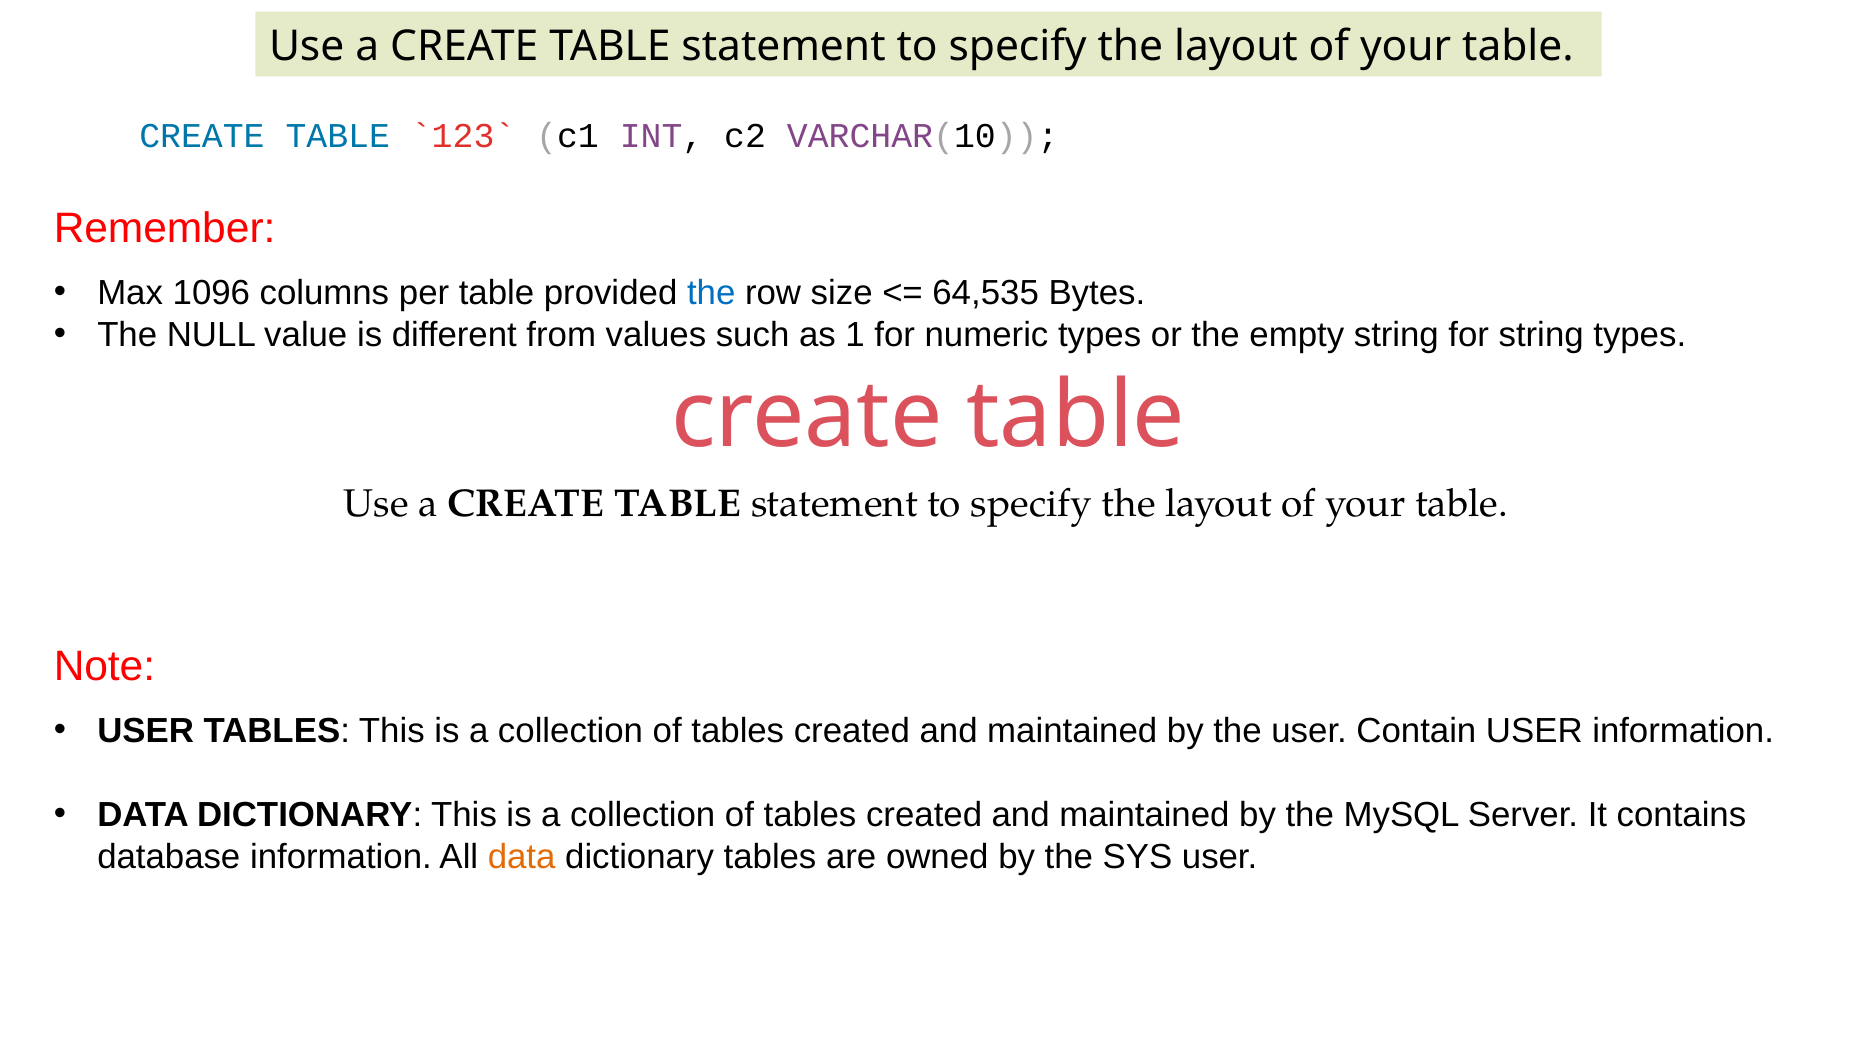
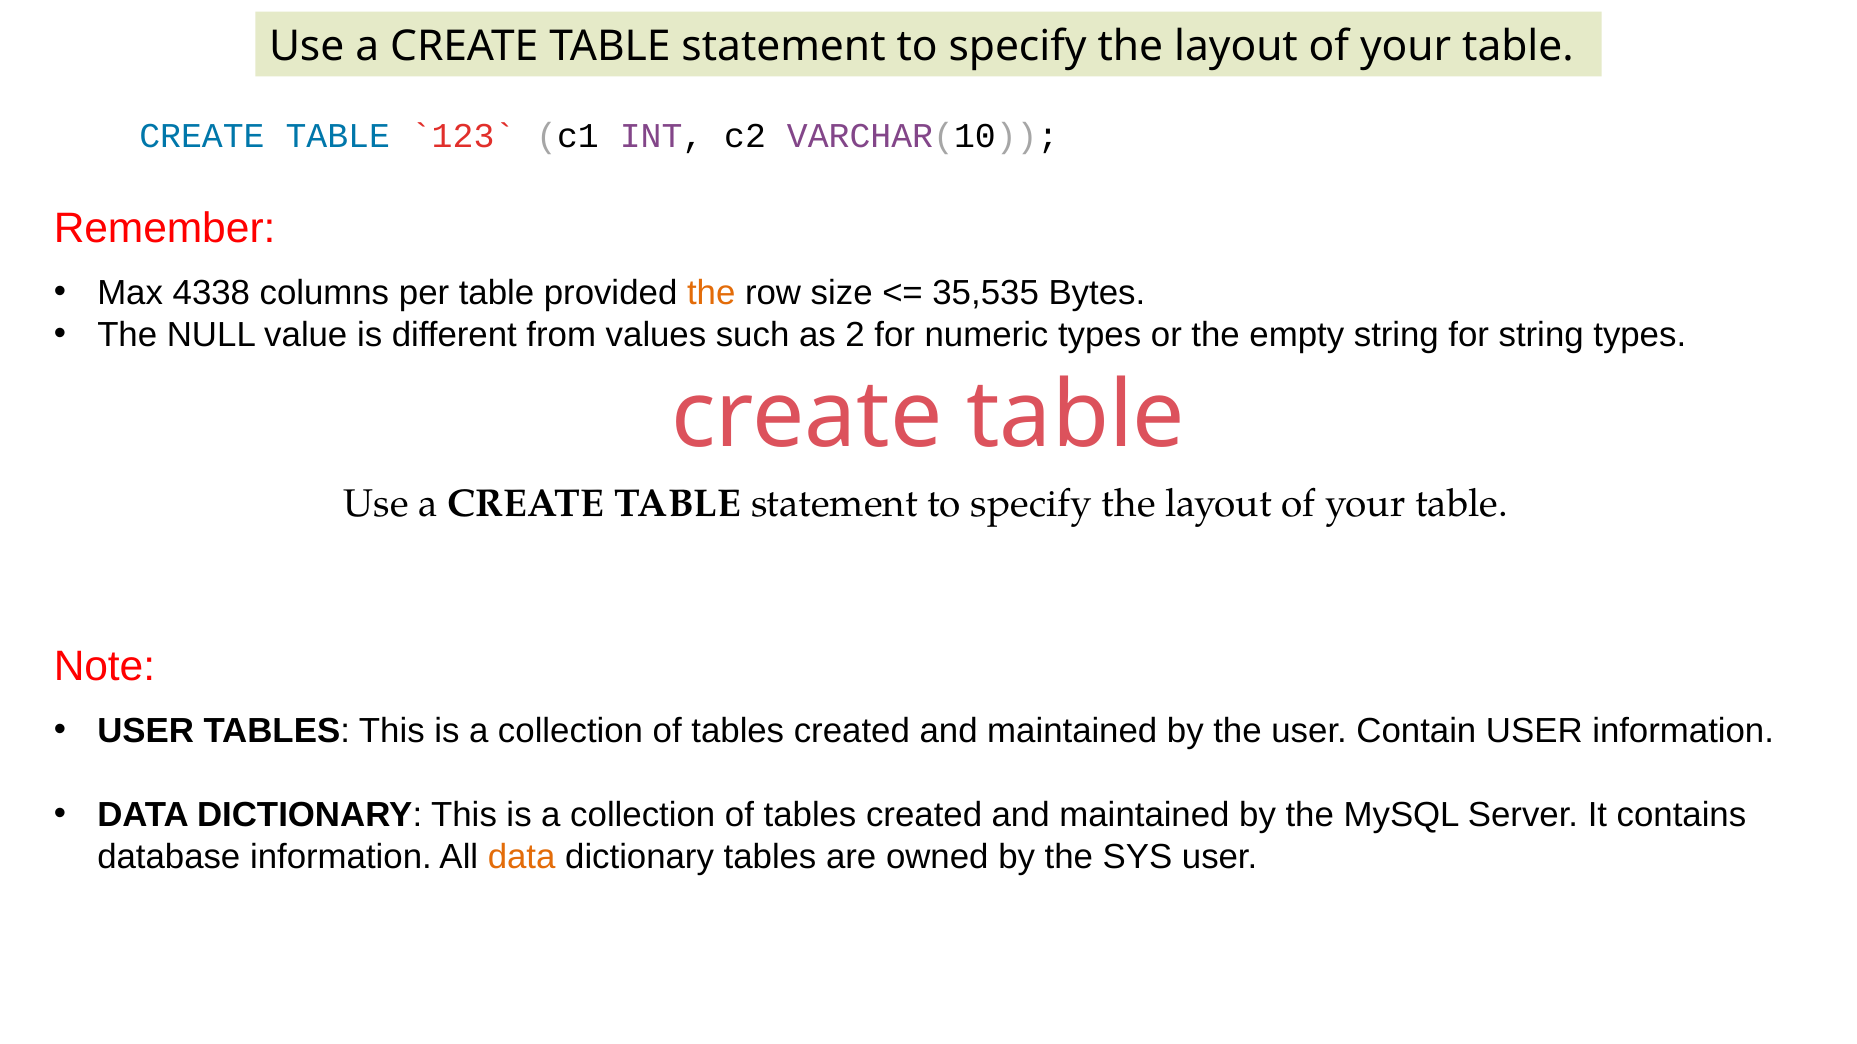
1096: 1096 -> 4338
the at (711, 293) colour: blue -> orange
64,535: 64,535 -> 35,535
1: 1 -> 2
